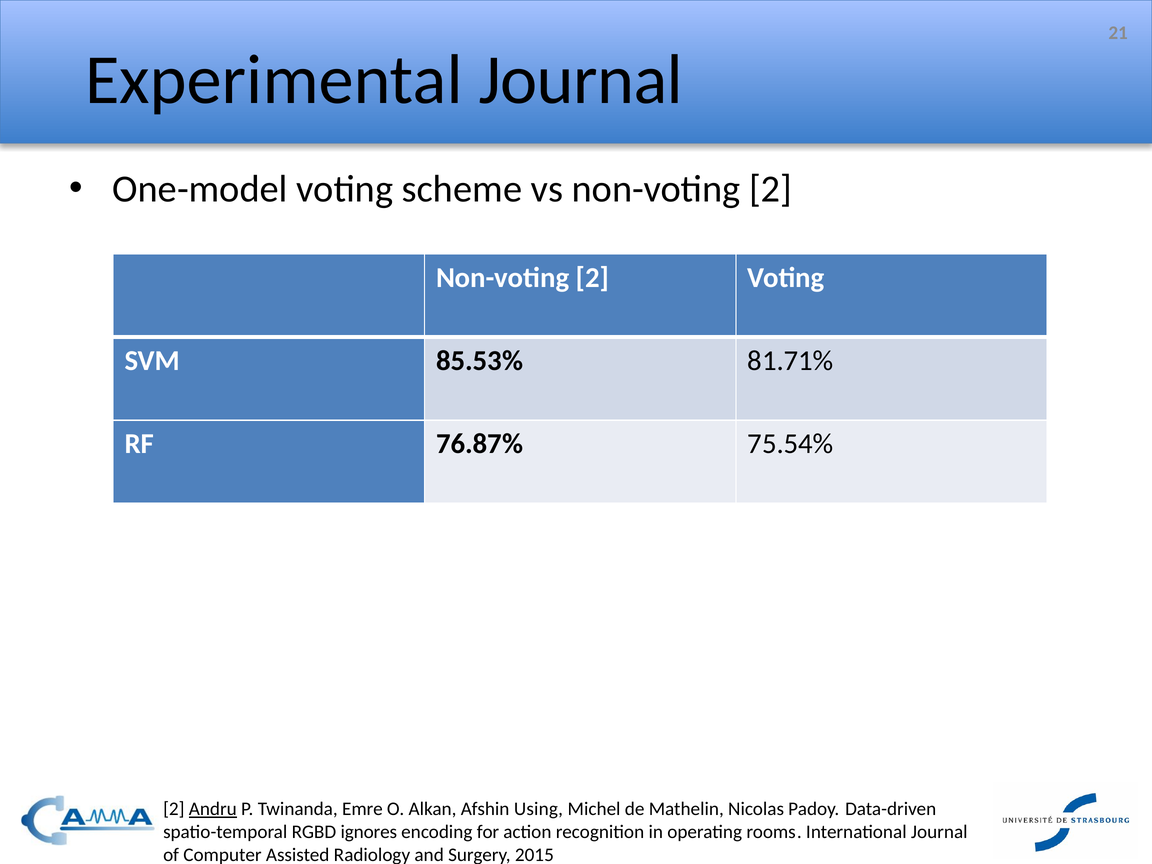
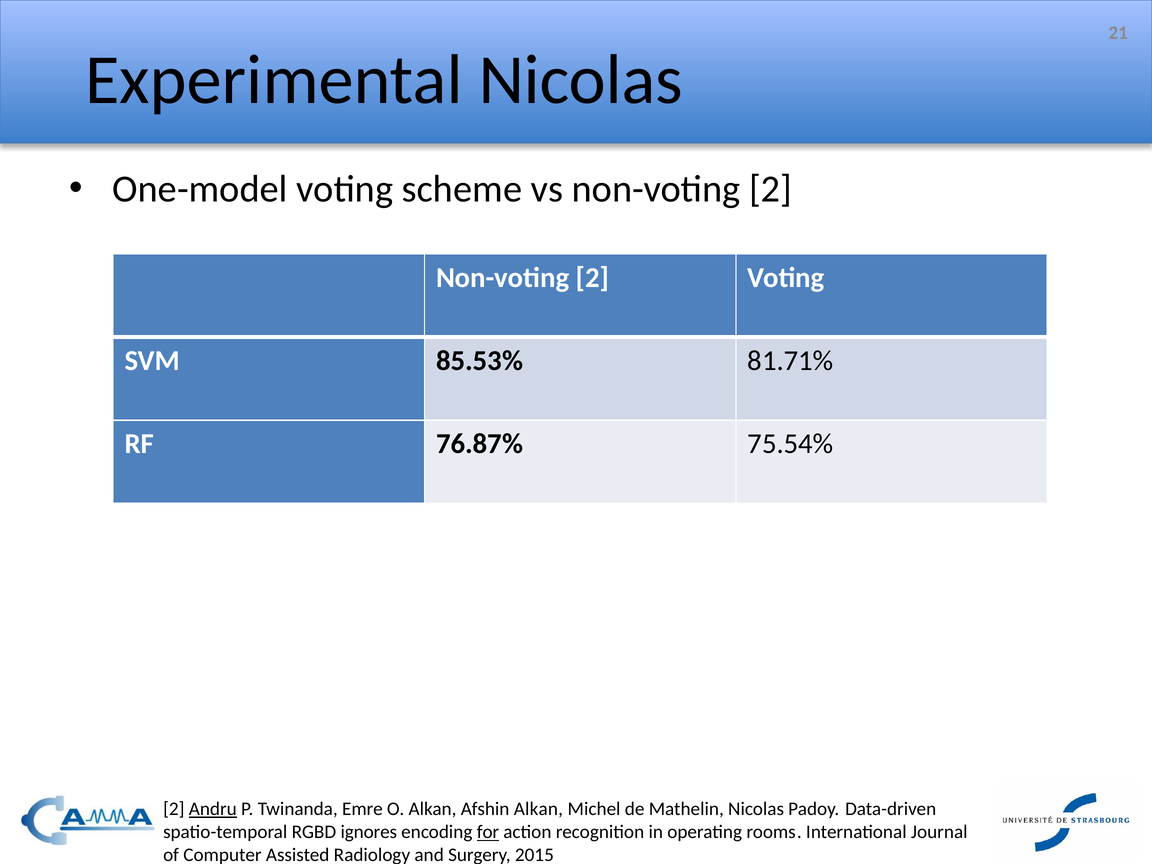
Experimental Journal: Journal -> Nicolas
Afshin Using: Using -> Alkan
for underline: none -> present
